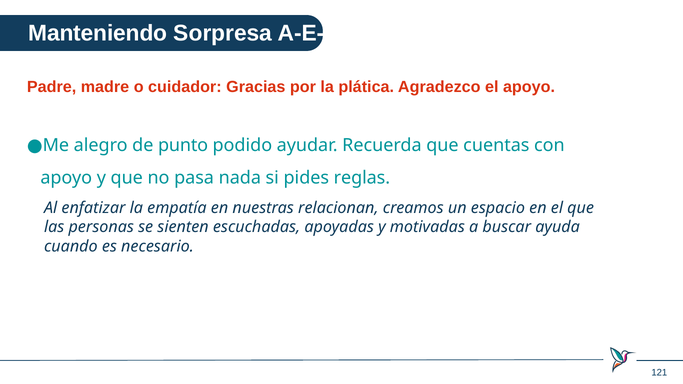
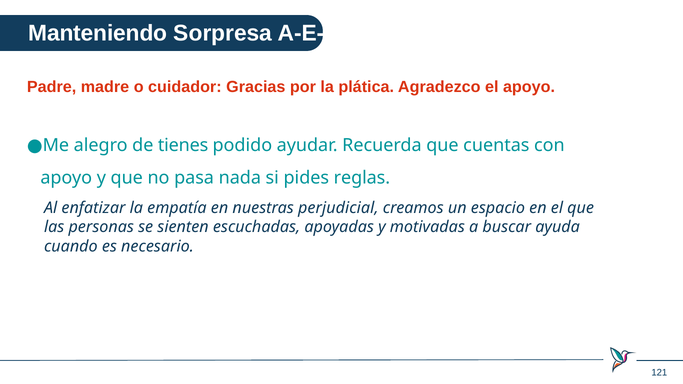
punto: punto -> tienes
relacionan: relacionan -> perjudicial
